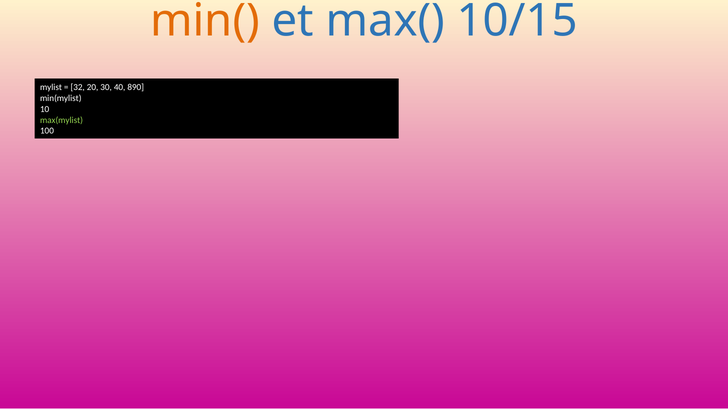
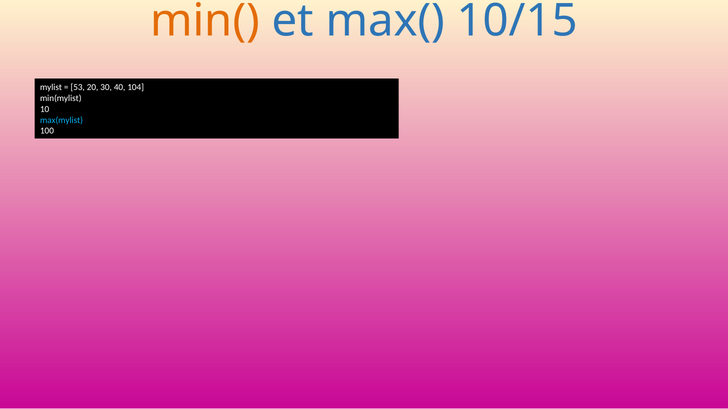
32: 32 -> 53
890: 890 -> 104
max(mylist colour: light green -> light blue
